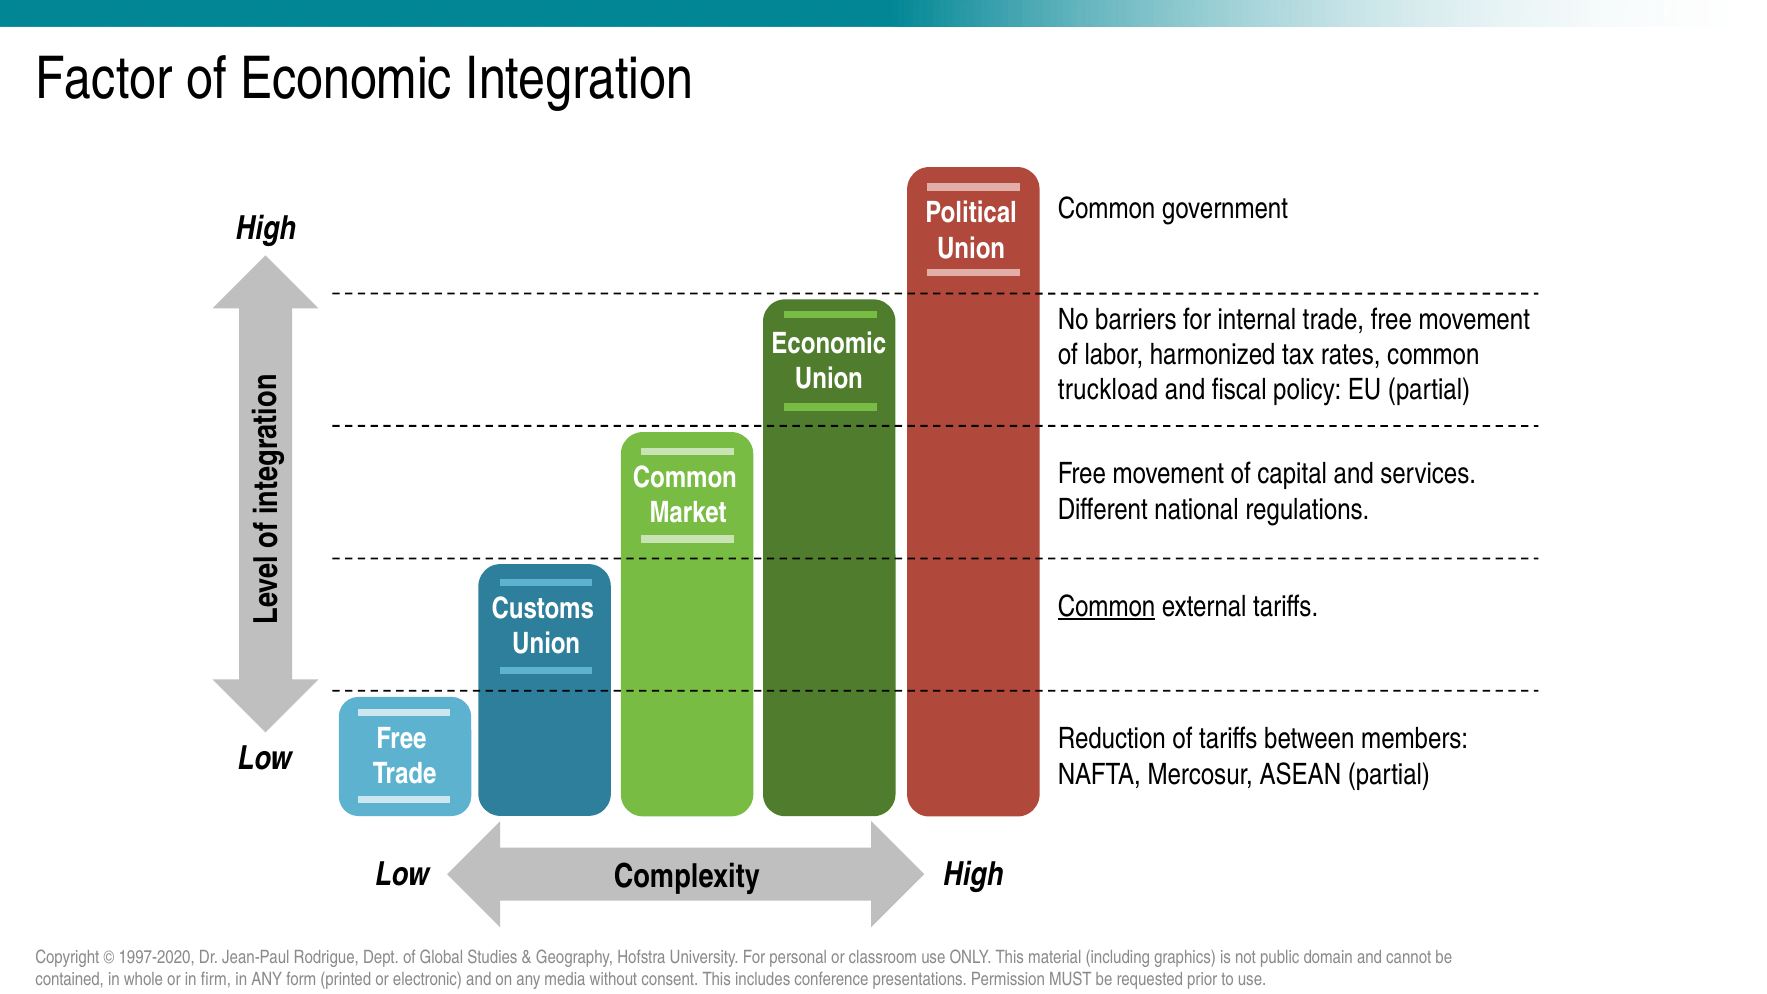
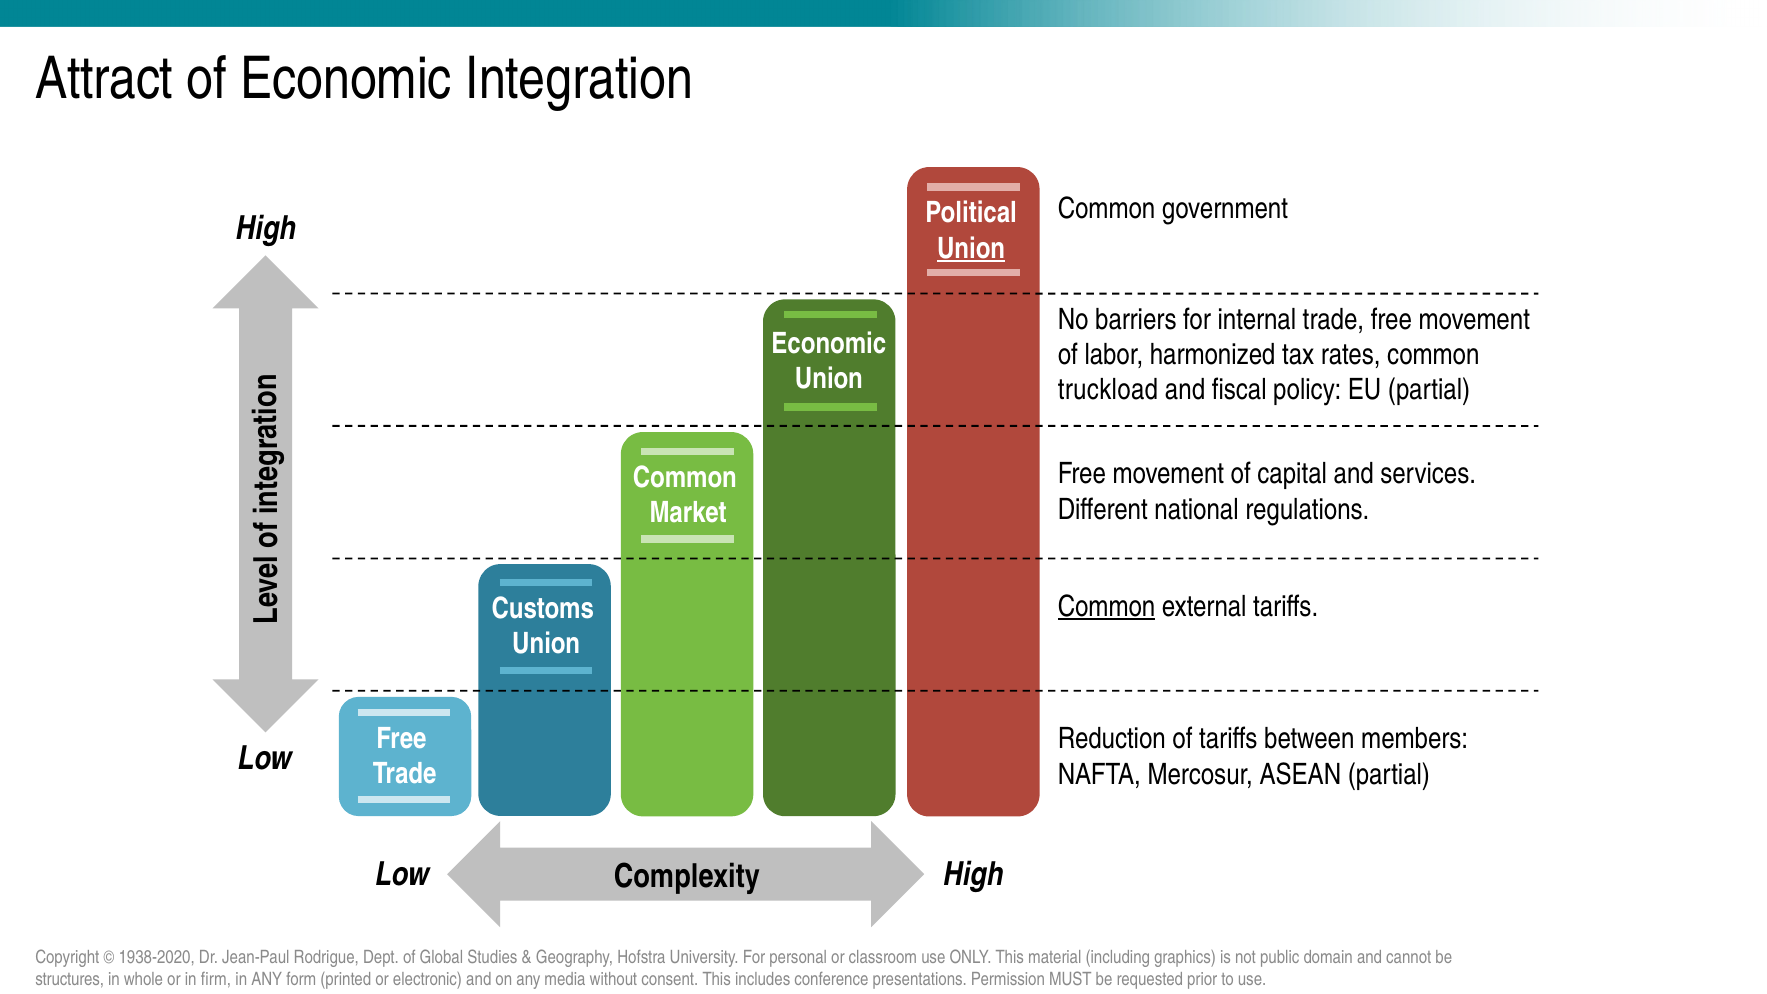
Factor: Factor -> Attract
Union at (971, 249) underline: none -> present
1997-2020: 1997-2020 -> 1938-2020
contained: contained -> structures
